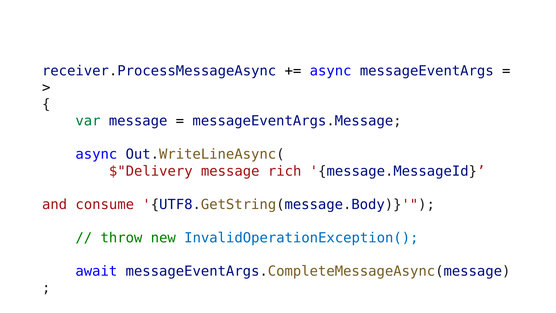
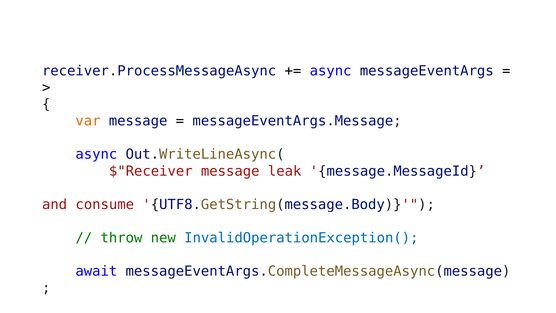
var colour: green -> orange
$"Delivery: $"Delivery -> $"Receiver
rich: rich -> leak
